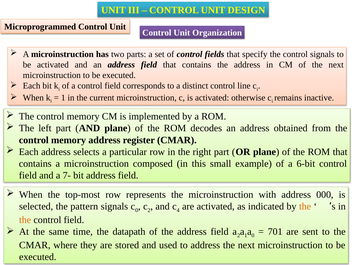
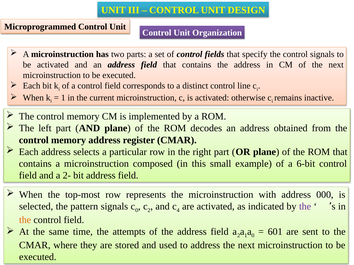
7-: 7- -> 2-
the at (305, 207) colour: orange -> purple
datapath: datapath -> attempts
701: 701 -> 601
